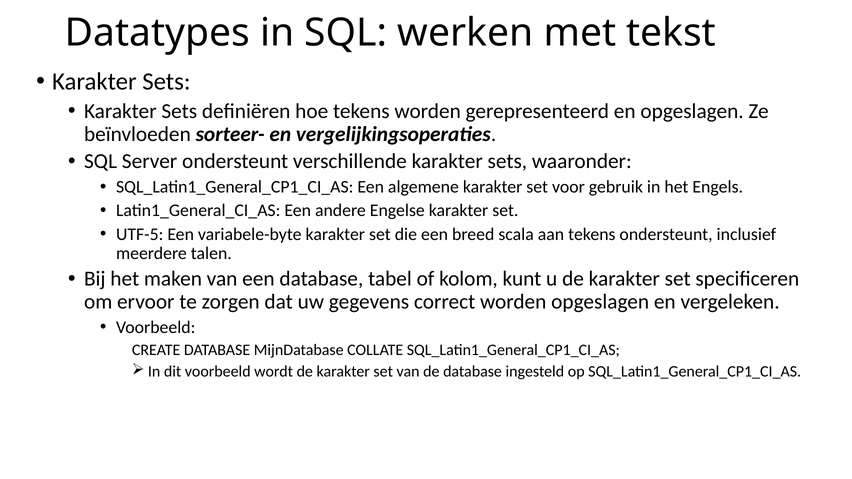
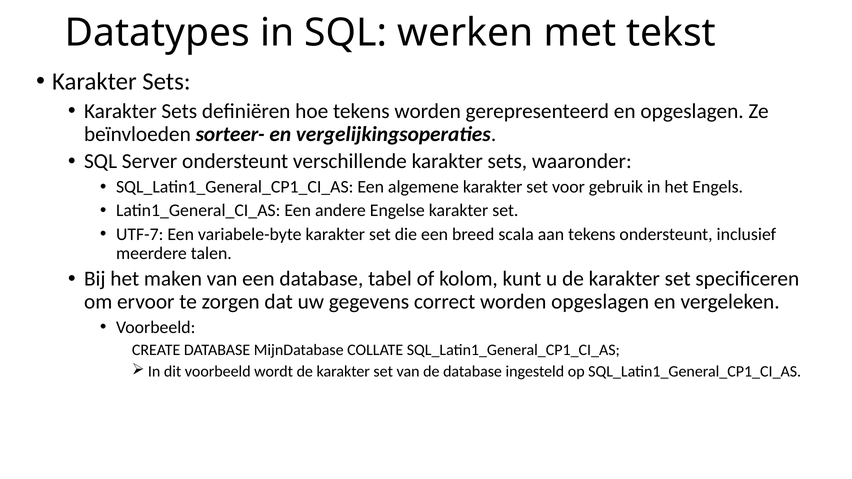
UTF-5: UTF-5 -> UTF-7
